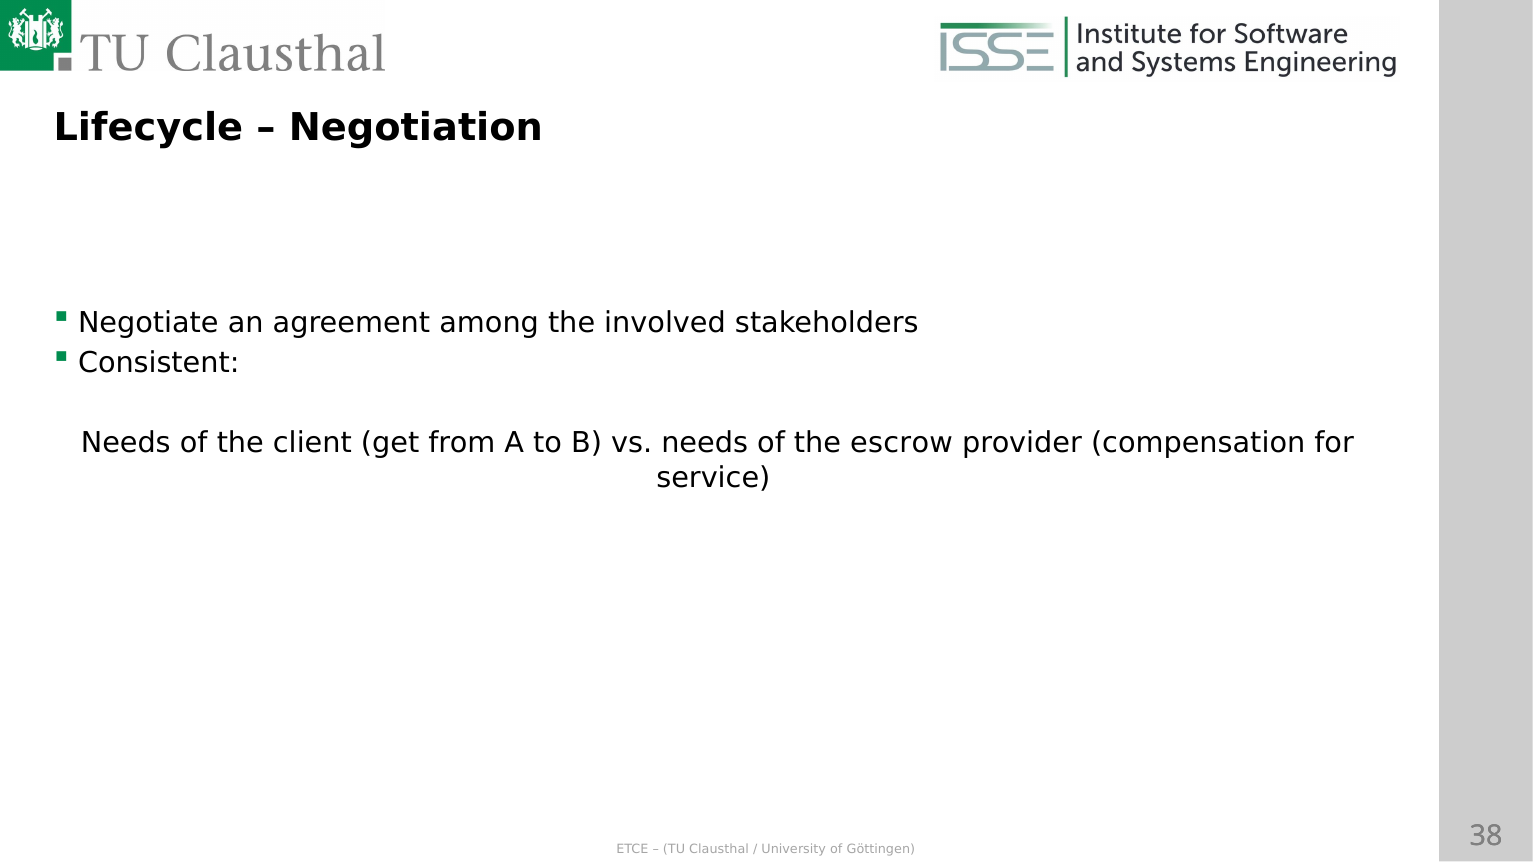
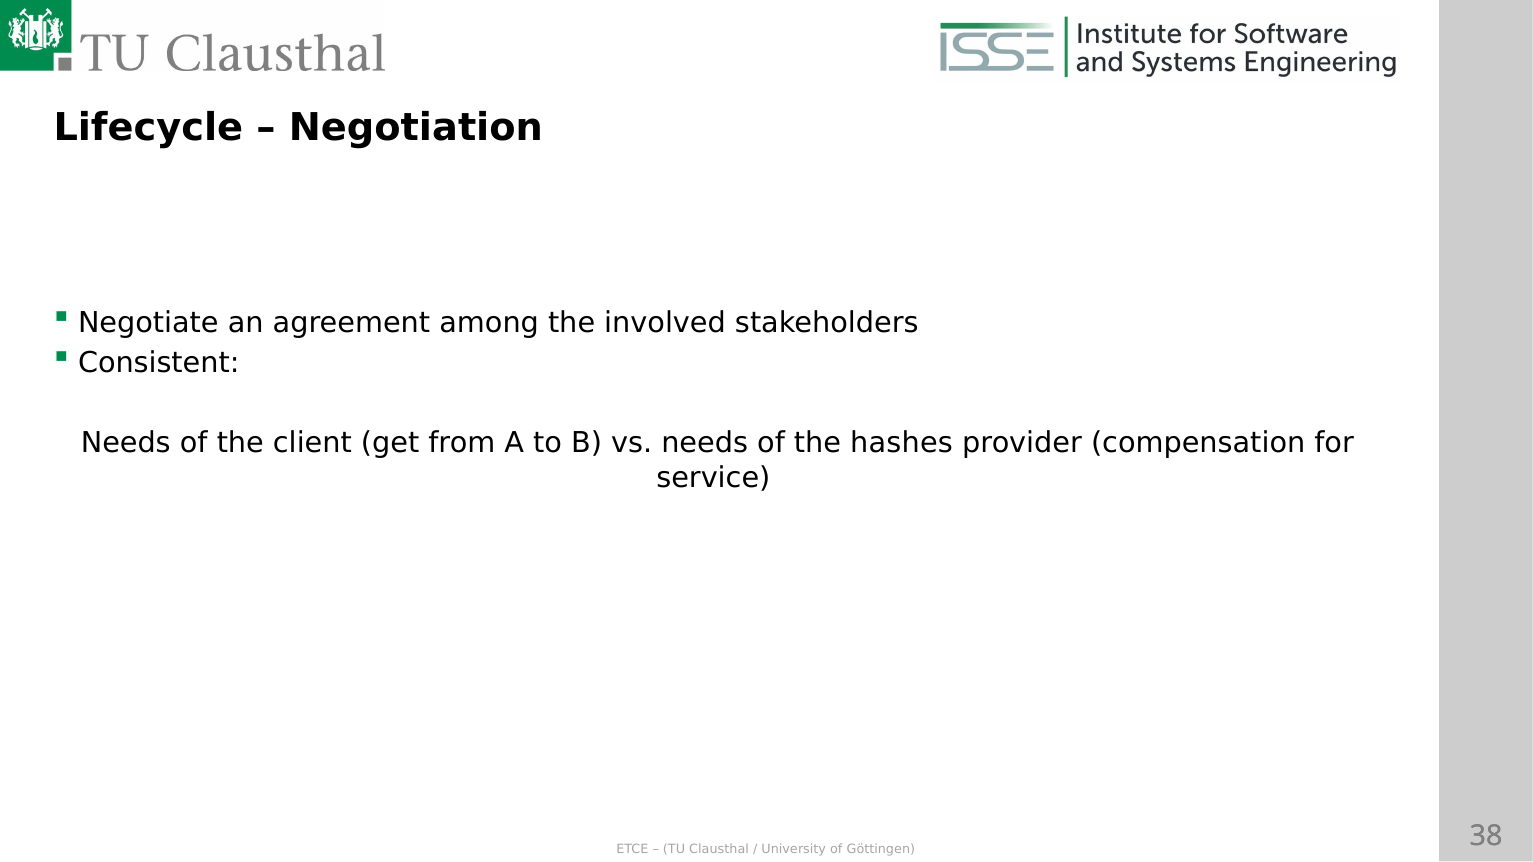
escrow: escrow -> hashes
